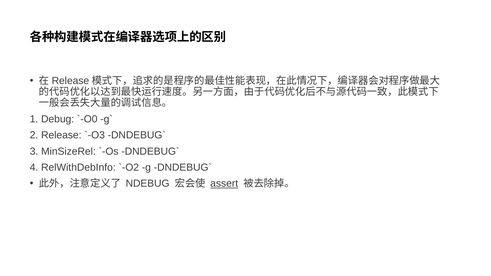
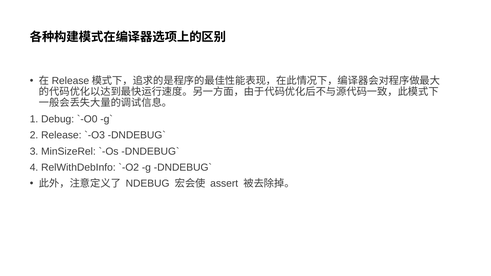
assert underline: present -> none
